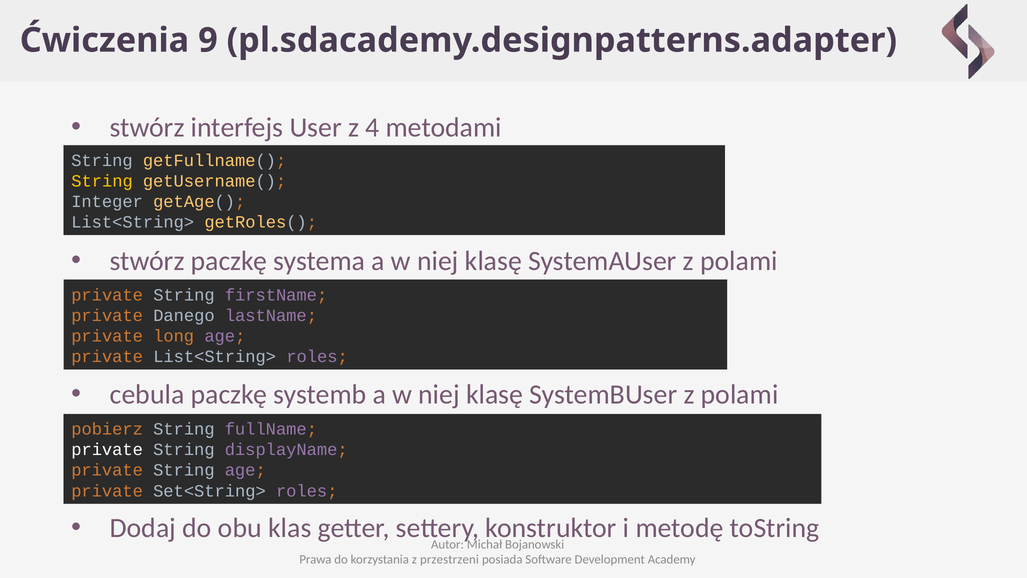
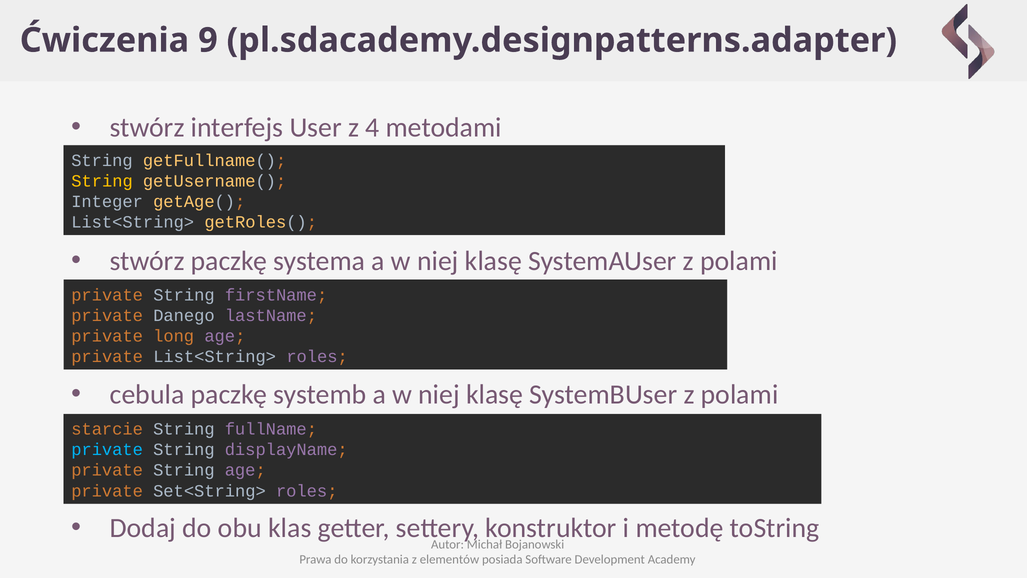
pobierz: pobierz -> starcie
private at (107, 450) colour: white -> light blue
przestrzeni: przestrzeni -> elementów
